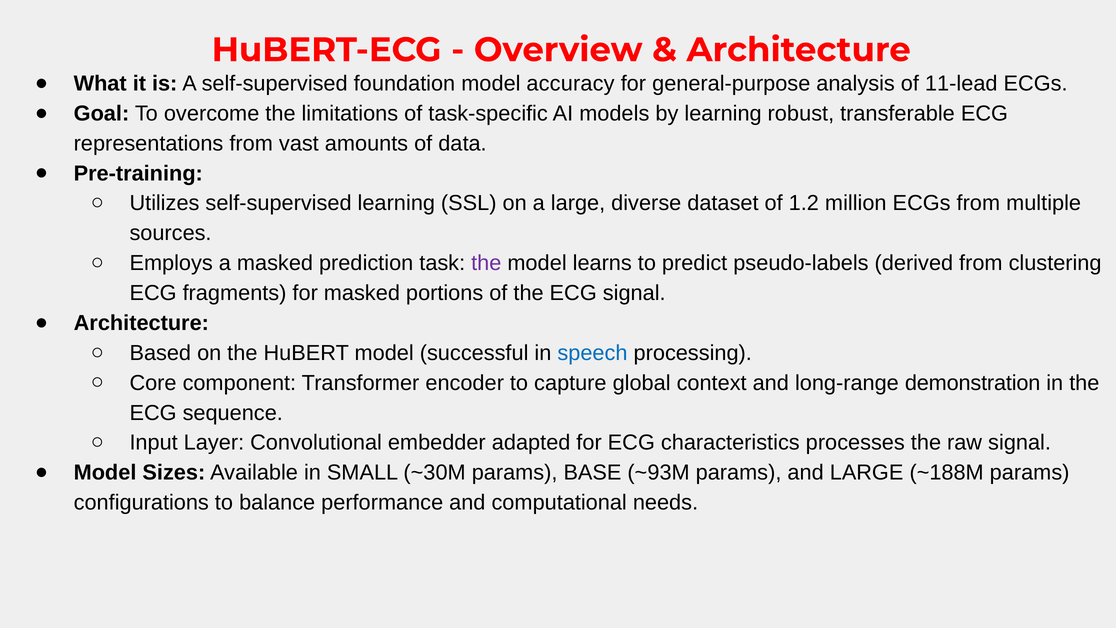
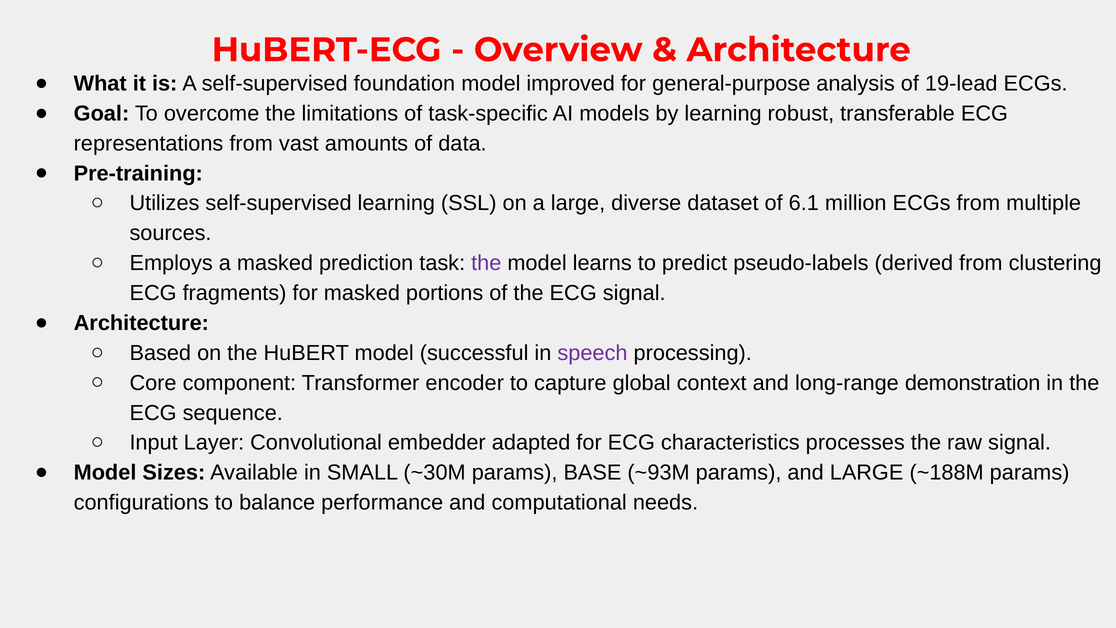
accuracy: accuracy -> improved
11-lead: 11-lead -> 19-lead
1.2: 1.2 -> 6.1
speech colour: blue -> purple
